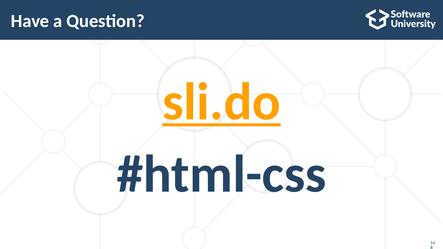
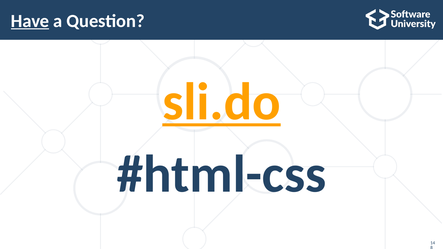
Have underline: none -> present
